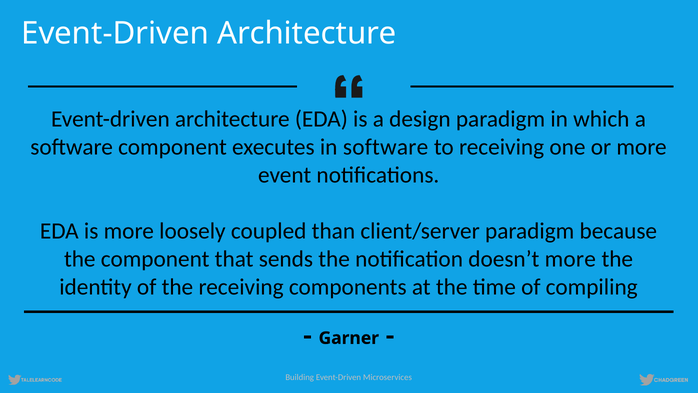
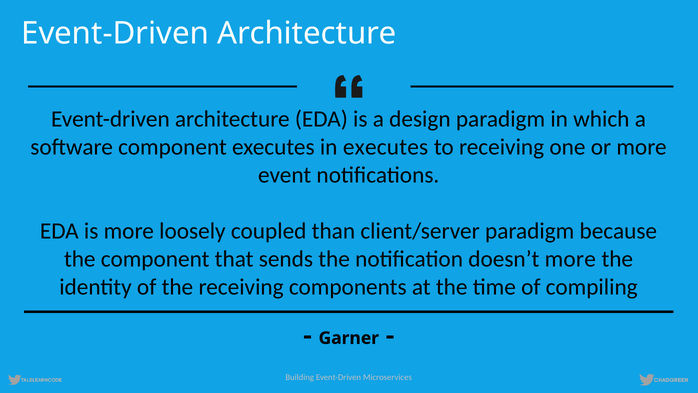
in software: software -> executes
